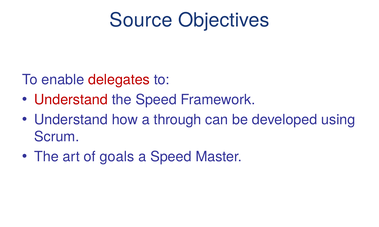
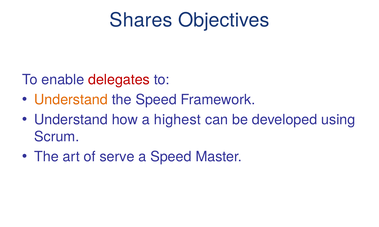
Source: Source -> Shares
Understand at (71, 100) colour: red -> orange
through: through -> highest
goals: goals -> serve
